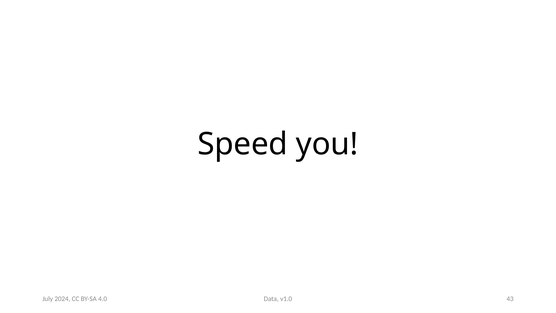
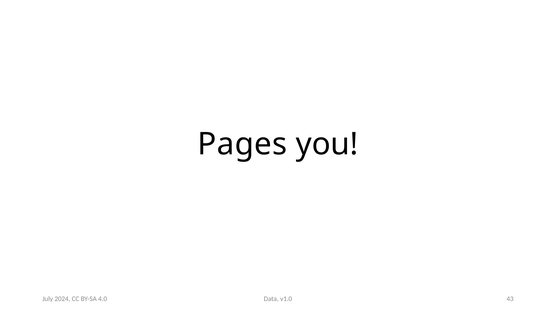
Speed: Speed -> Pages
